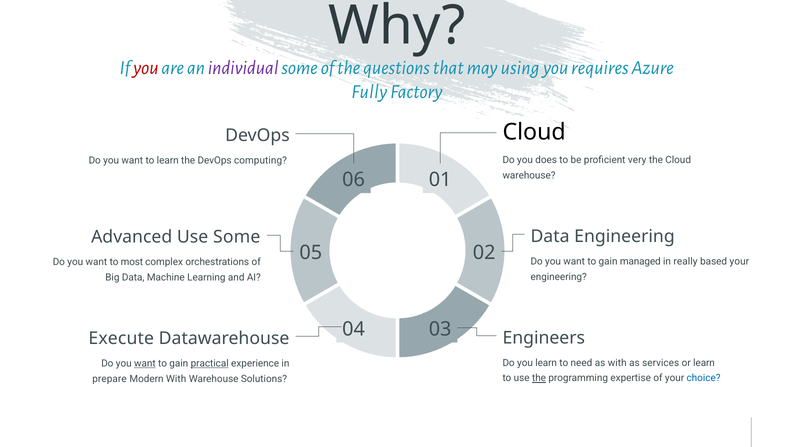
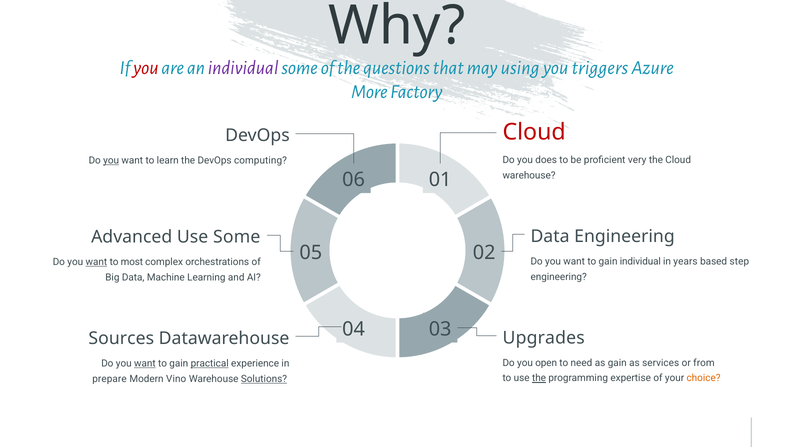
requires: requires -> triggers
Fully: Fully -> More
Cloud at (534, 132) colour: black -> red
you at (111, 161) underline: none -> present
gain managed: managed -> individual
really: really -> years
based your: your -> step
want at (96, 262) underline: none -> present
Engineers: Engineers -> Upgrades
Execute: Execute -> Sources
you learn: learn -> open
as with: with -> gain
or learn: learn -> from
choice colour: blue -> orange
Modern With: With -> Vino
Solutions underline: none -> present
